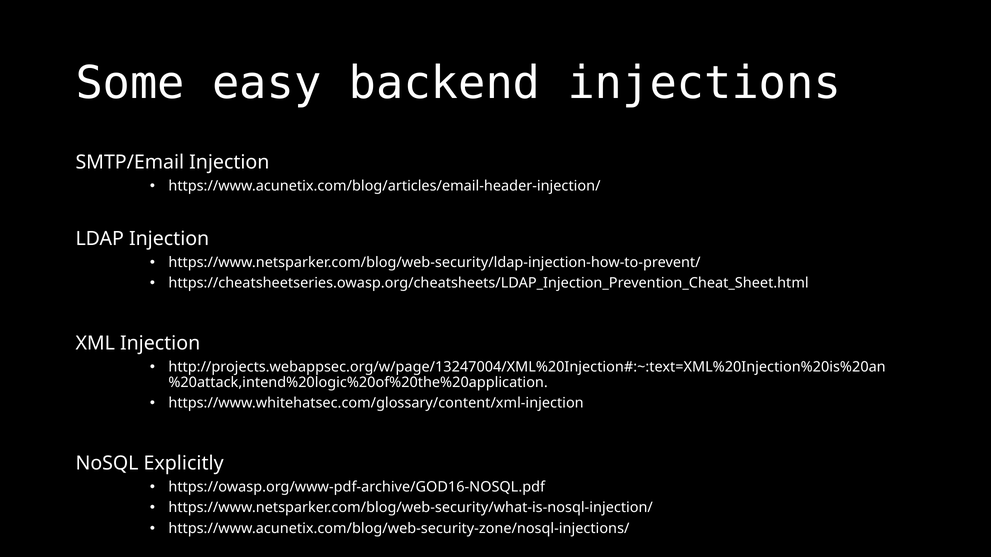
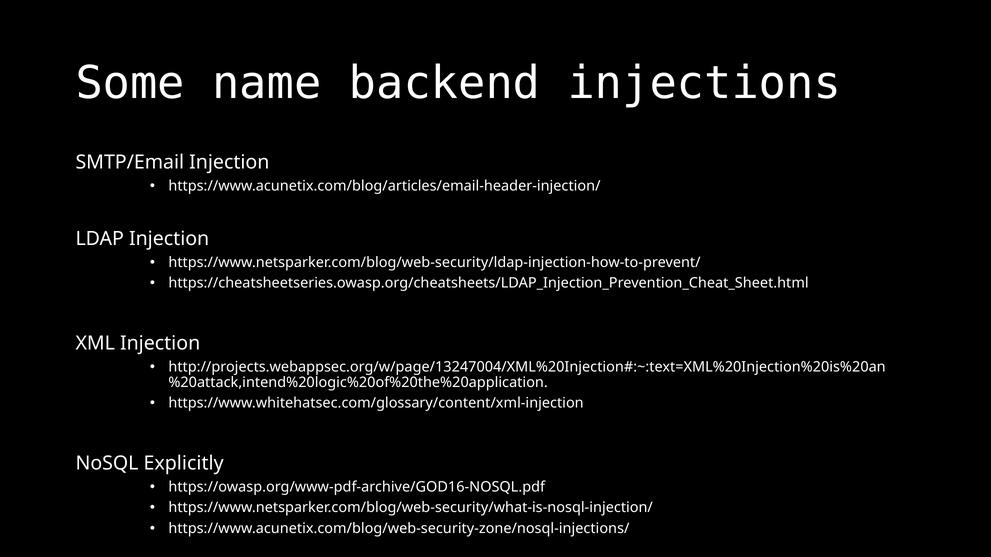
easy: easy -> name
